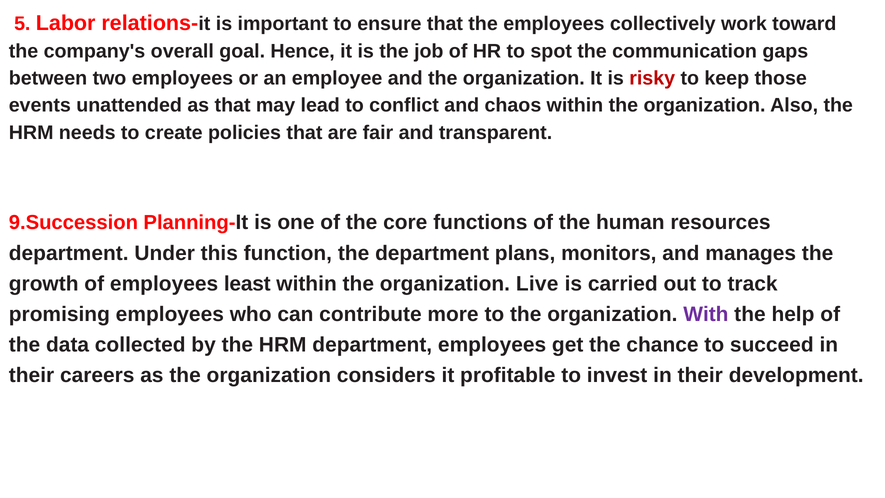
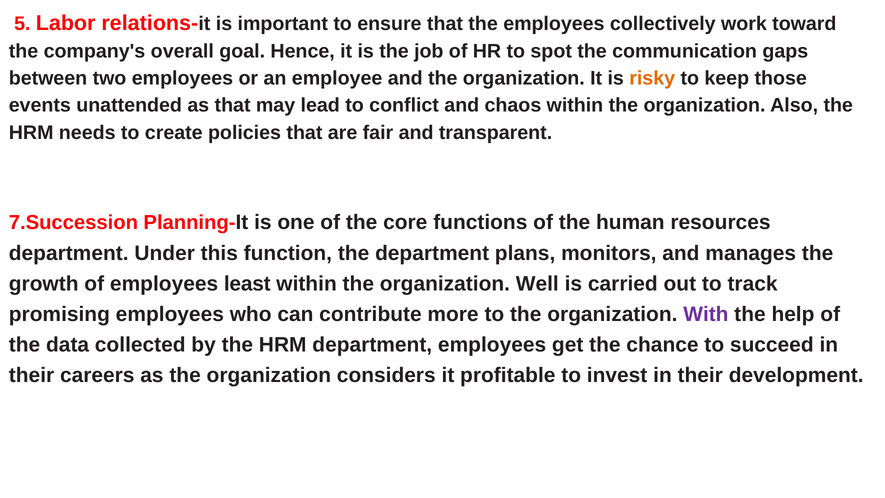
risky colour: red -> orange
9.Succession: 9.Succession -> 7.Succession
Live: Live -> Well
